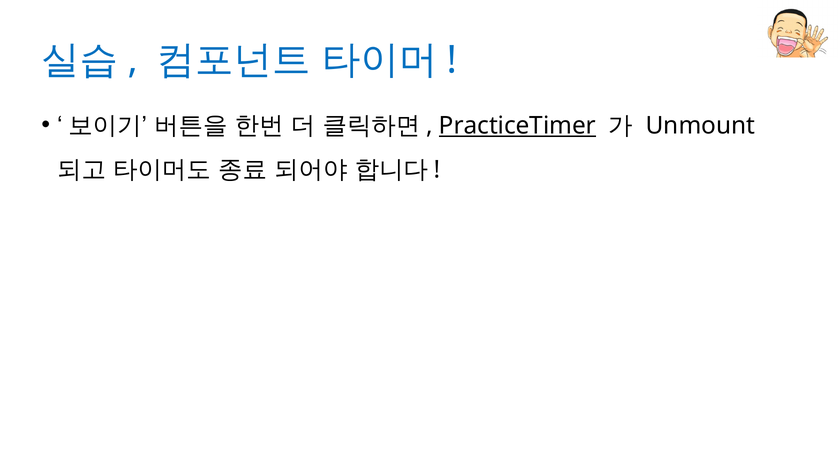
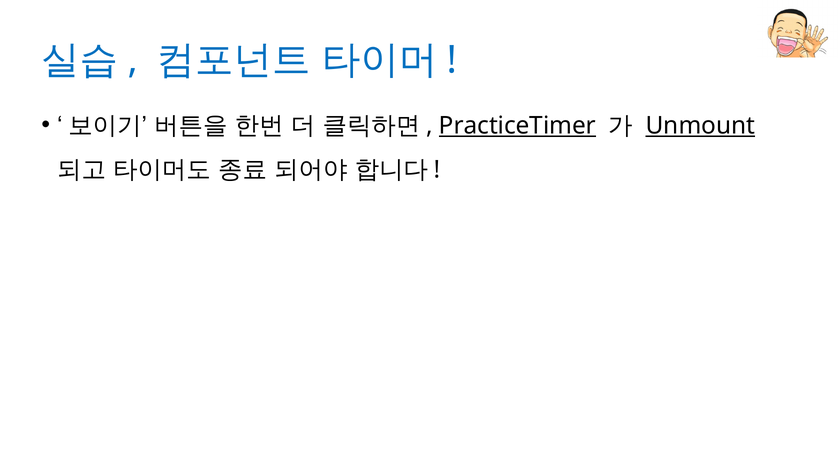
Unmount underline: none -> present
